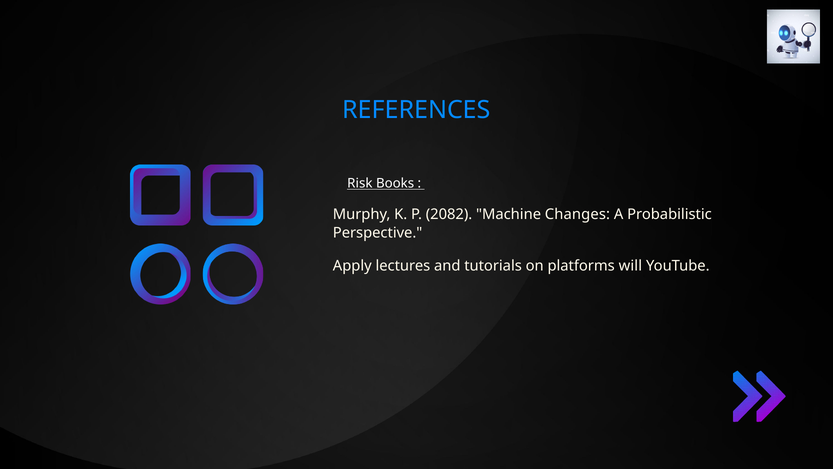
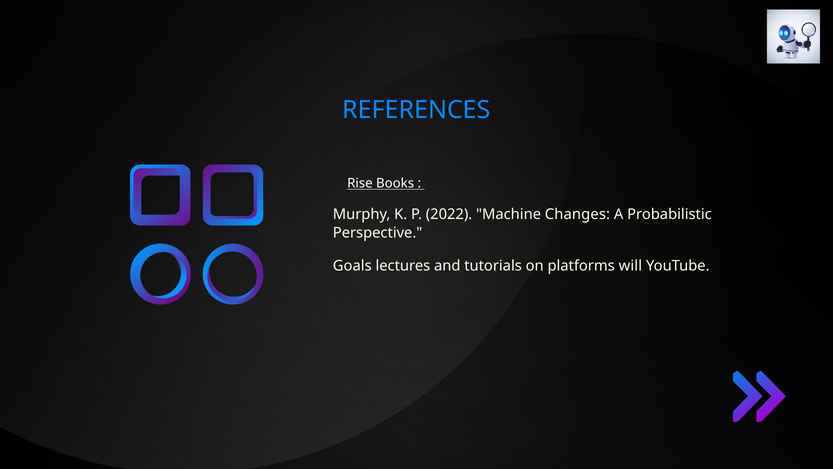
Risk: Risk -> Rise
2082: 2082 -> 2022
Apply: Apply -> Goals
